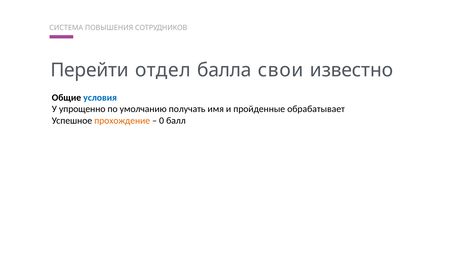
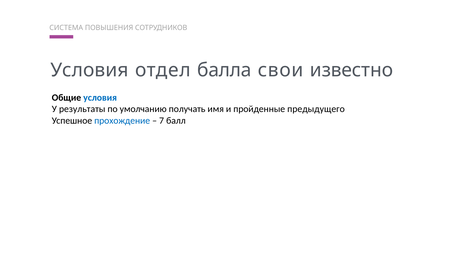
Перейти at (90, 70): Перейти -> Условия
упрощенно: упрощенно -> результаты
обрабатывает: обрабатывает -> предыдущего
прохождение colour: orange -> blue
0: 0 -> 7
